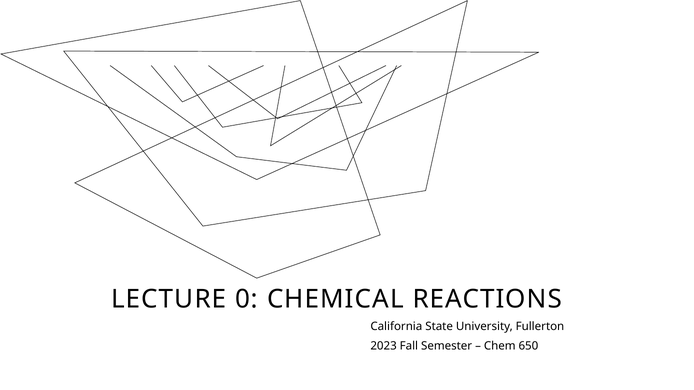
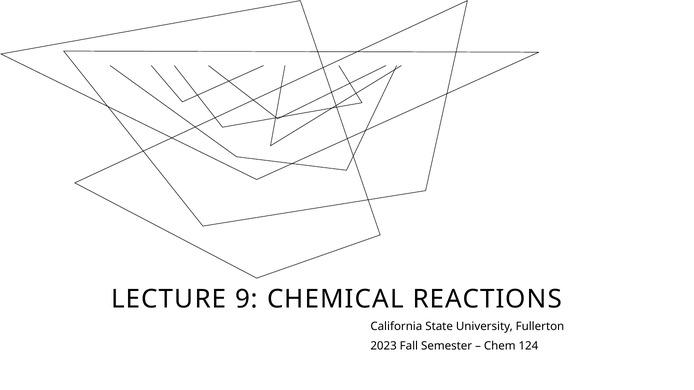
0: 0 -> 9
650: 650 -> 124
